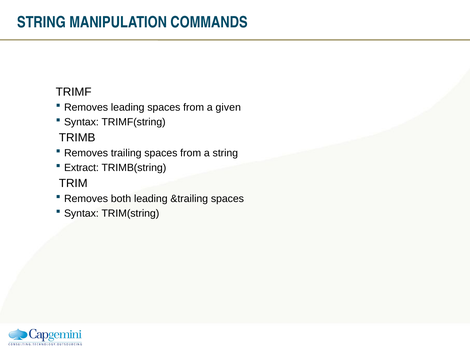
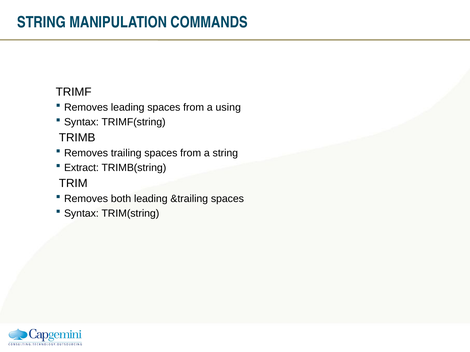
given: given -> using
